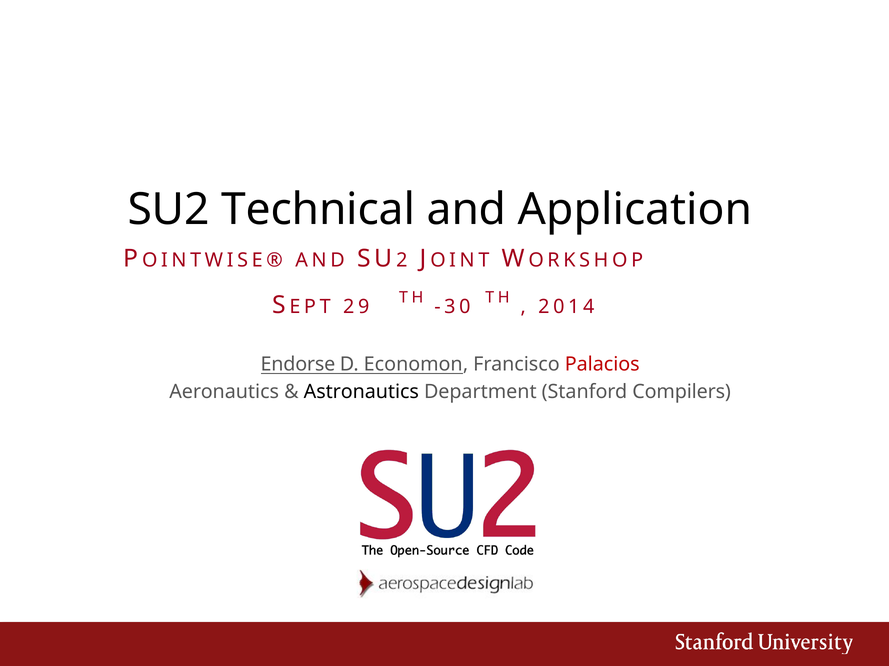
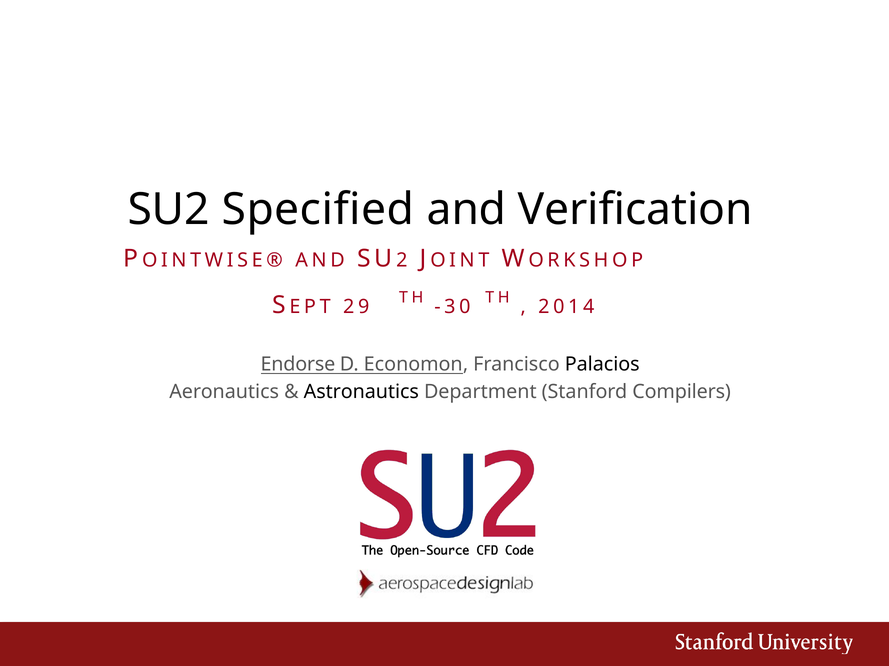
Technical: Technical -> Specified
Application: Application -> Verification
Palacios colour: red -> black
